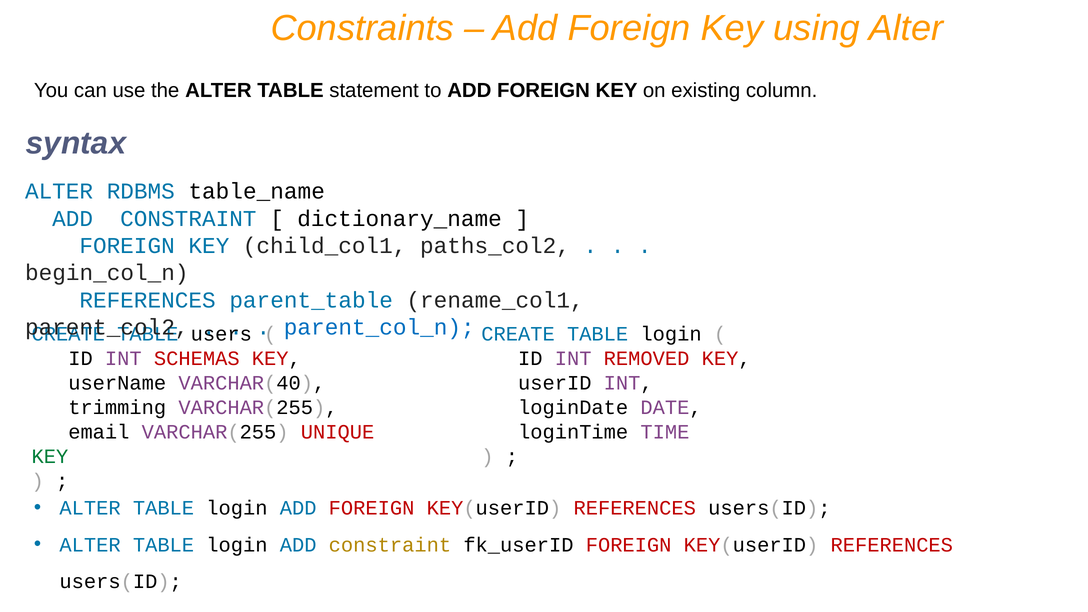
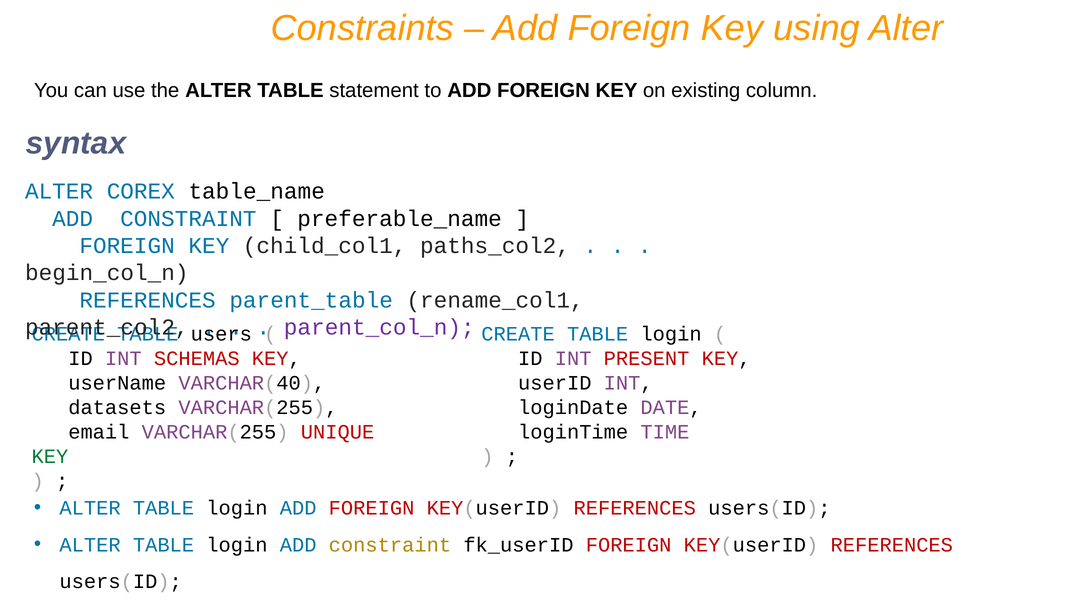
RDBMS: RDBMS -> COREX
dictionary_name: dictionary_name -> preferable_name
parent_col_n colour: blue -> purple
REMOVED: REMOVED -> PRESENT
trimming: trimming -> datasets
